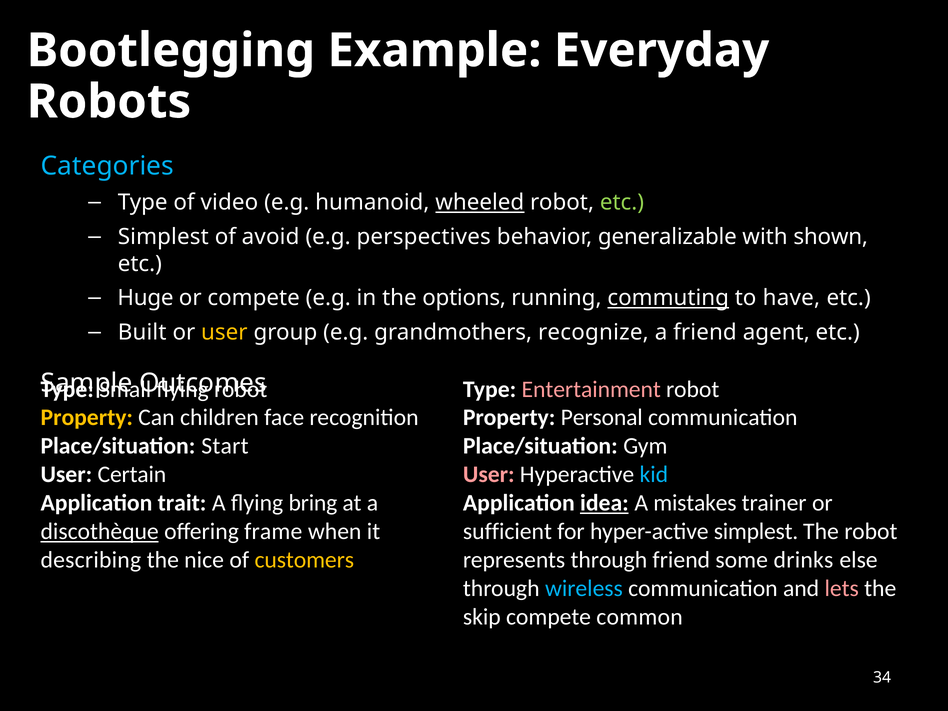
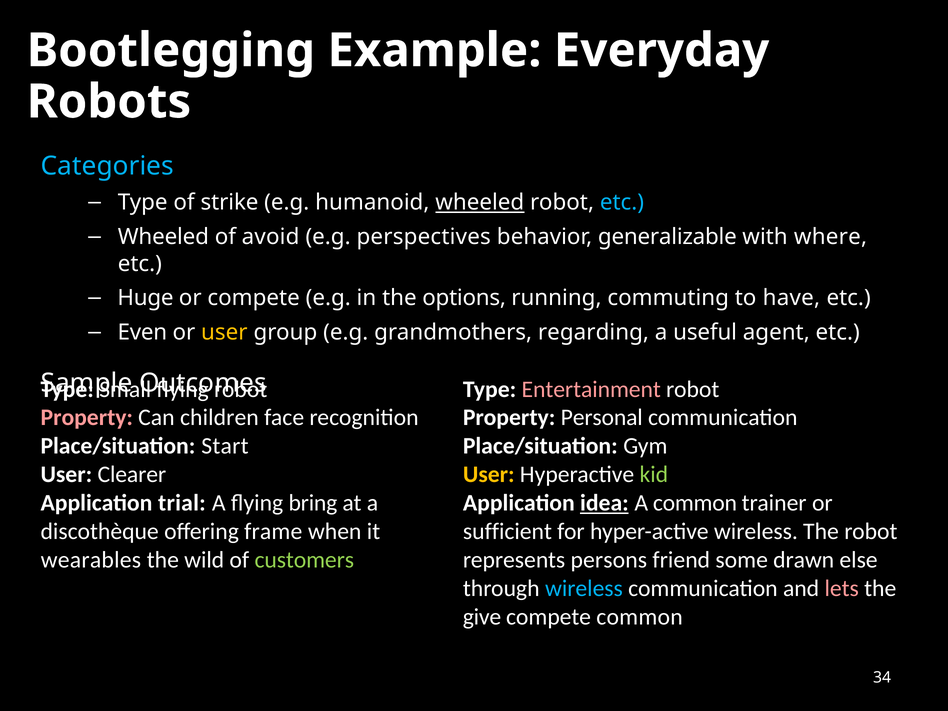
video: video -> strike
etc at (622, 203) colour: light green -> light blue
Simplest at (163, 237): Simplest -> Wheeled
shown: shown -> where
commuting underline: present -> none
Built: Built -> Even
recognize: recognize -> regarding
a friend: friend -> useful
Property at (87, 418) colour: yellow -> pink
Certain: Certain -> Clearer
User at (489, 475) colour: pink -> yellow
kid colour: light blue -> light green
trait: trait -> trial
A mistakes: mistakes -> common
discothèque underline: present -> none
hyper-active simplest: simplest -> wireless
describing: describing -> wearables
nice: nice -> wild
customers colour: yellow -> light green
represents through: through -> persons
drinks: drinks -> drawn
skip: skip -> give
